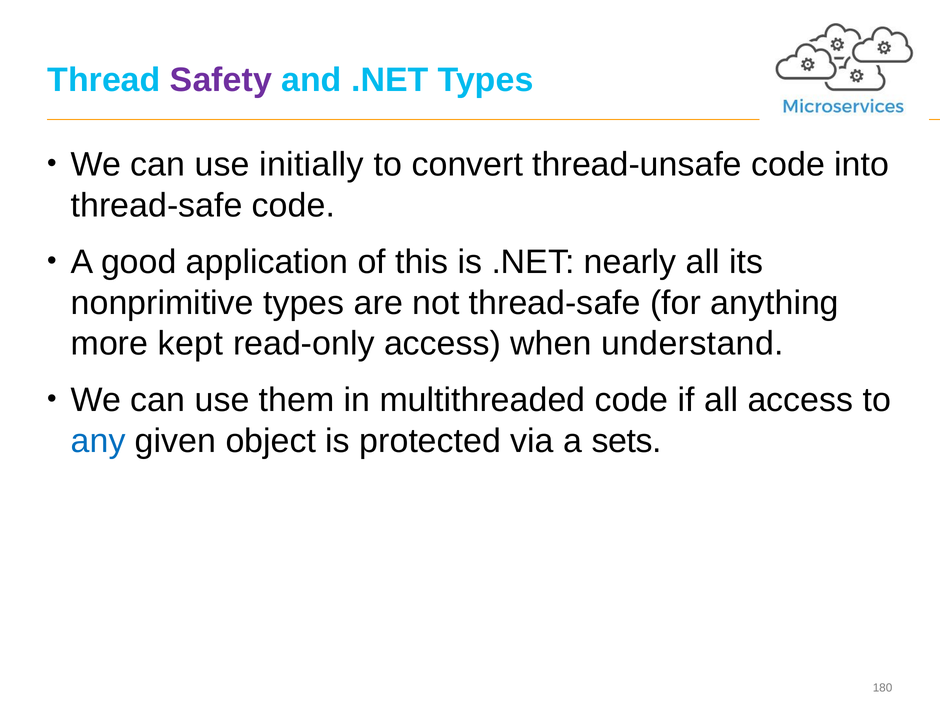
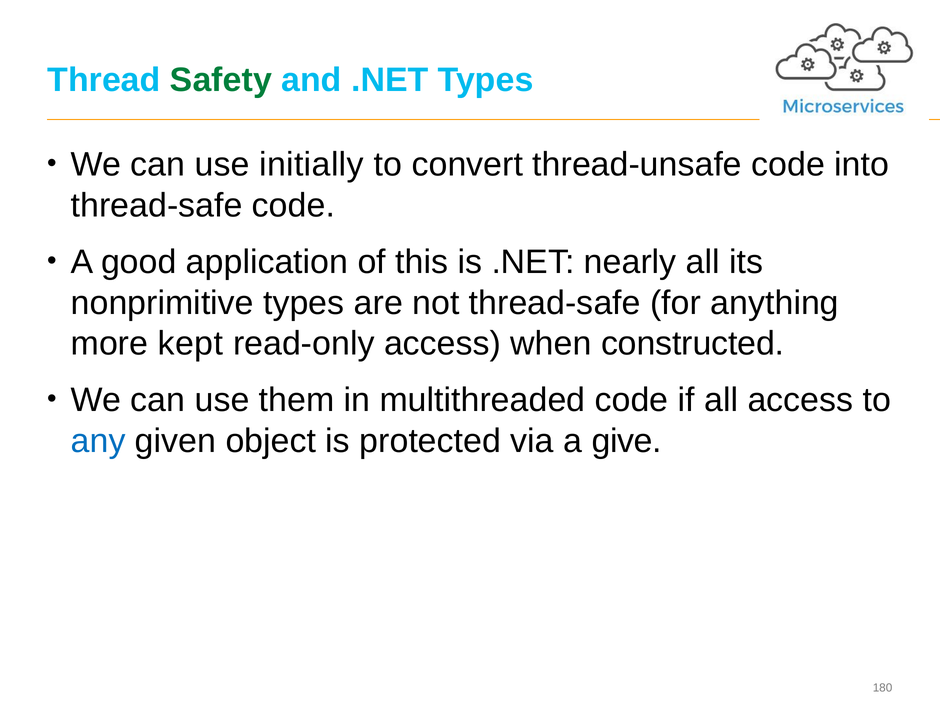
Safety colour: purple -> green
understand: understand -> constructed
sets: sets -> give
